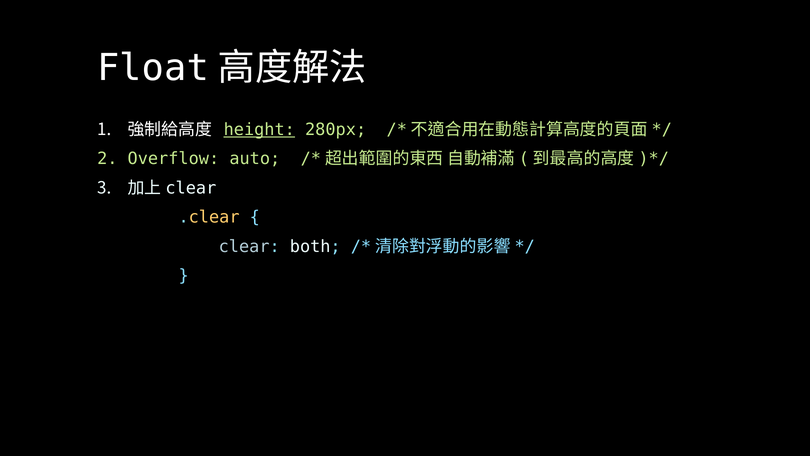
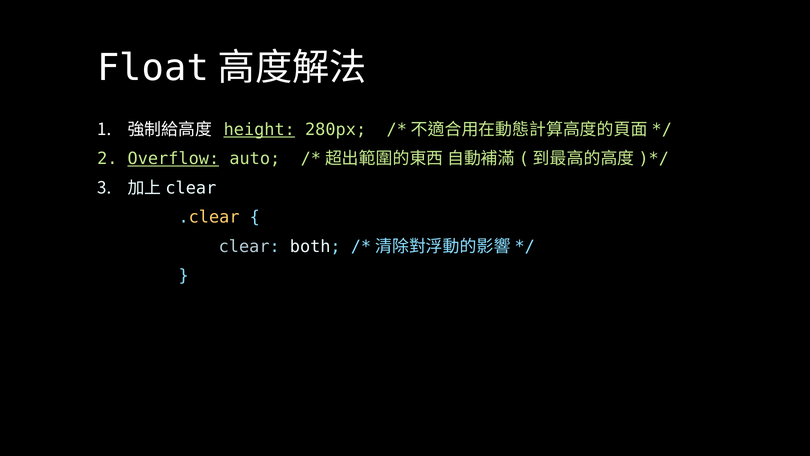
Overflow underline: none -> present
